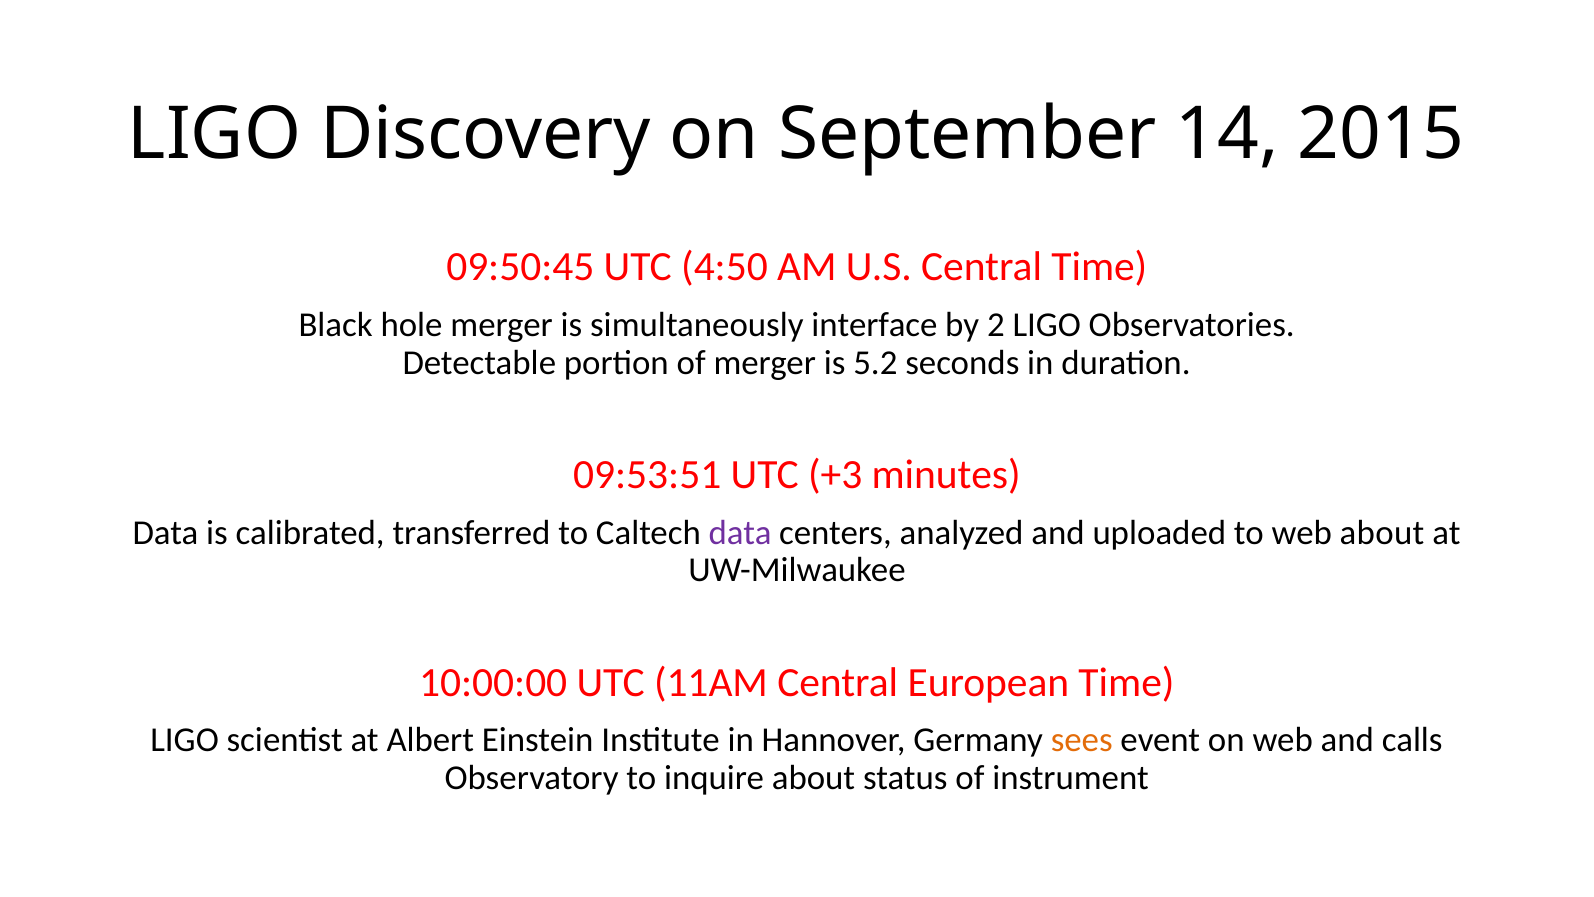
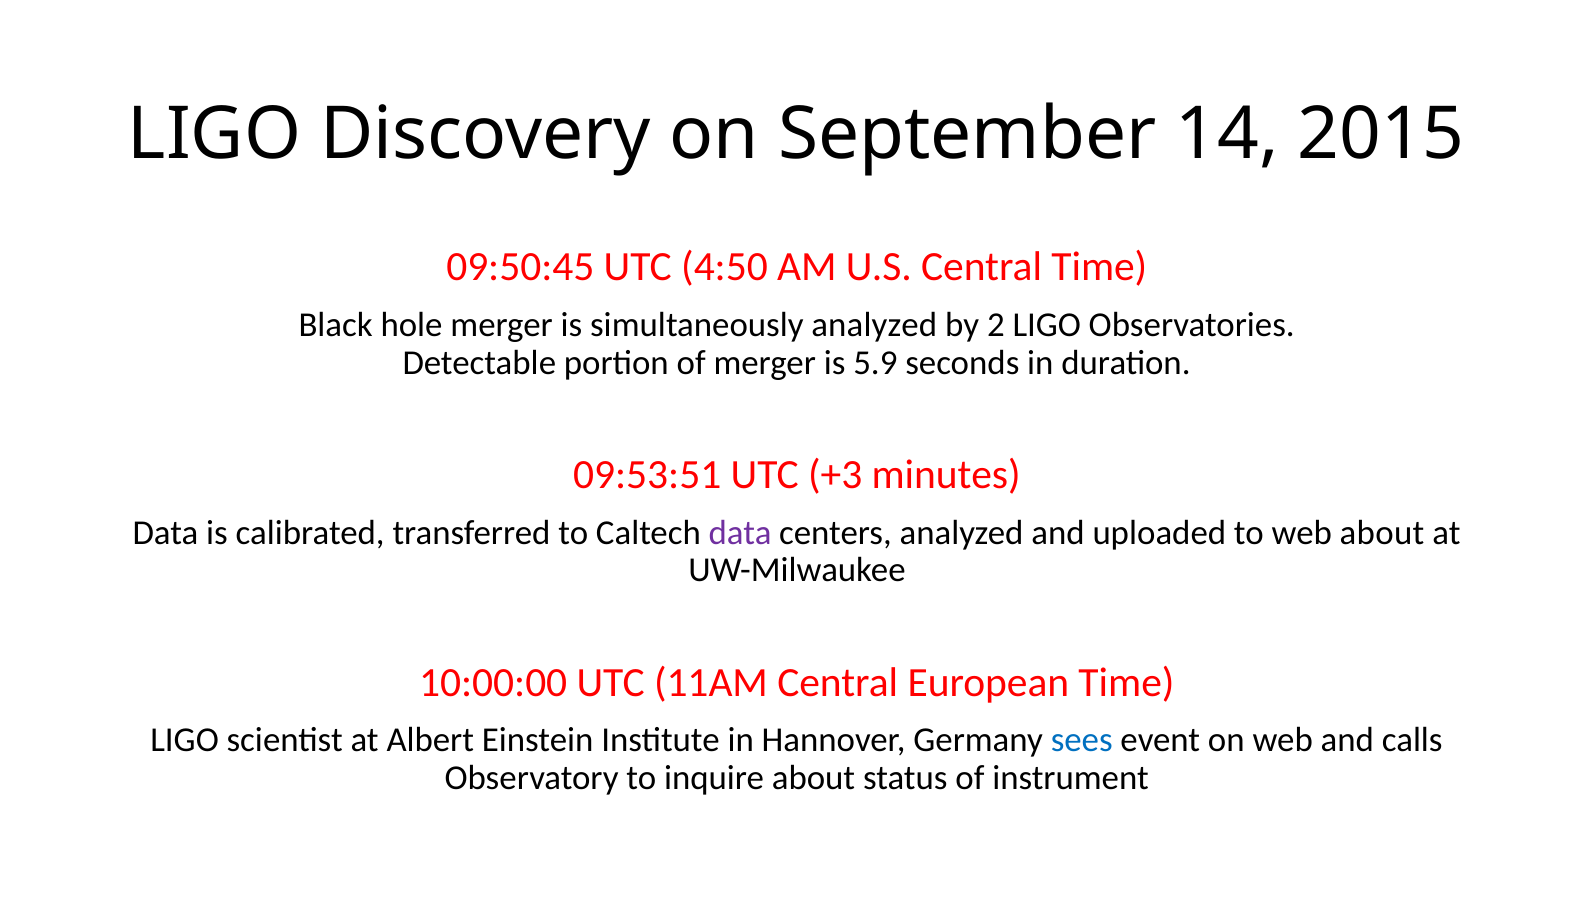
simultaneously interface: interface -> analyzed
5.2: 5.2 -> 5.9
sees colour: orange -> blue
